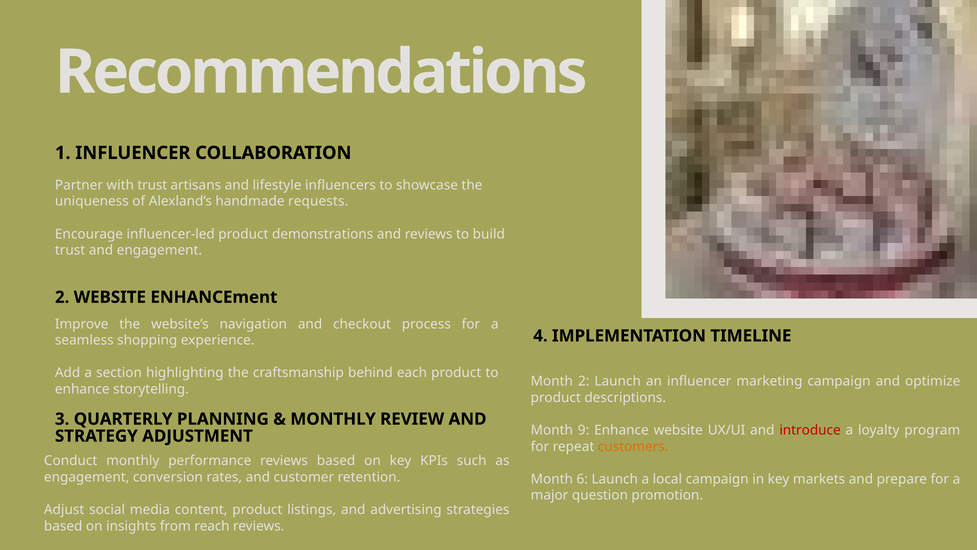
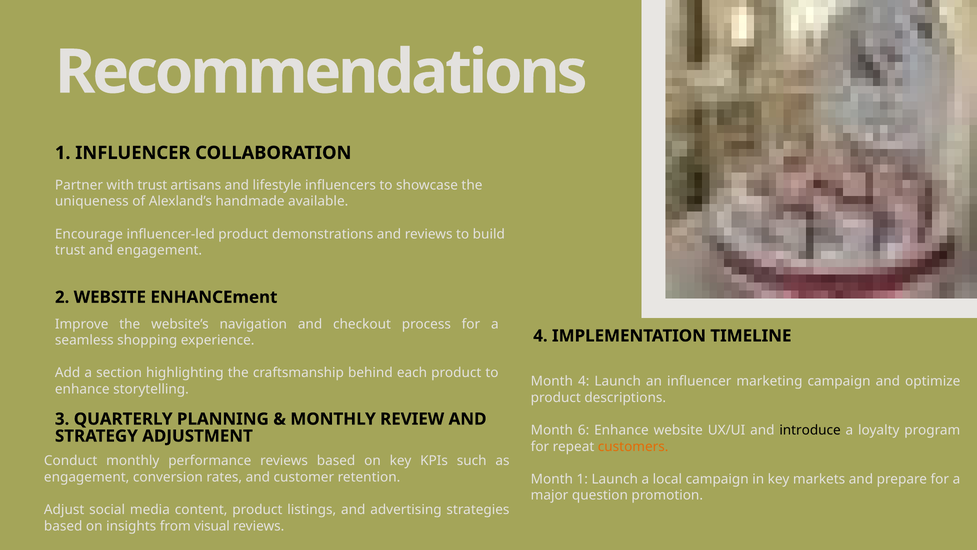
requests: requests -> available
Month 2: 2 -> 4
9: 9 -> 6
introduce colour: red -> black
Month 6: 6 -> 1
reach: reach -> visual
